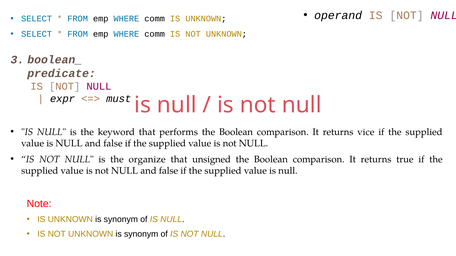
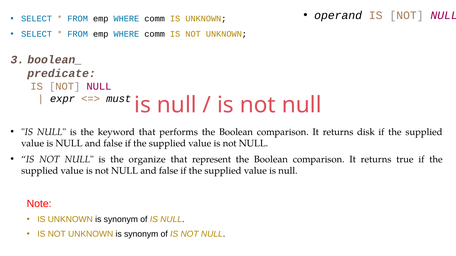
vice: vice -> disk
unsigned: unsigned -> represent
